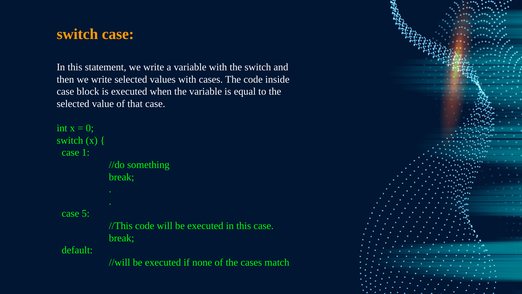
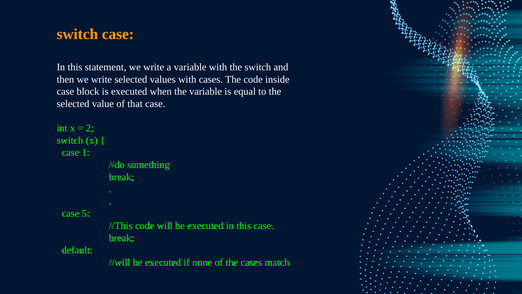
0: 0 -> 2
